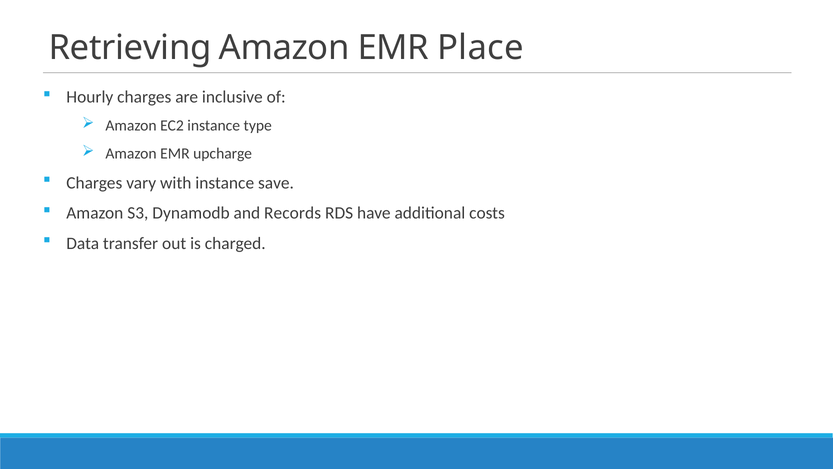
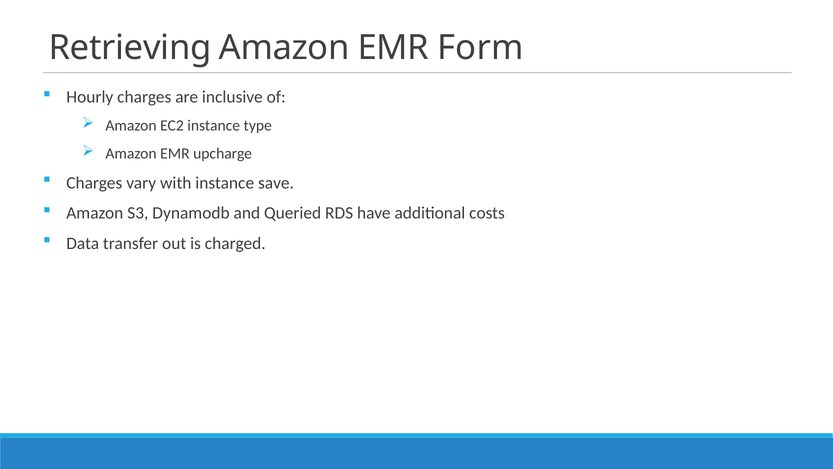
Place: Place -> Form
Records: Records -> Queried
